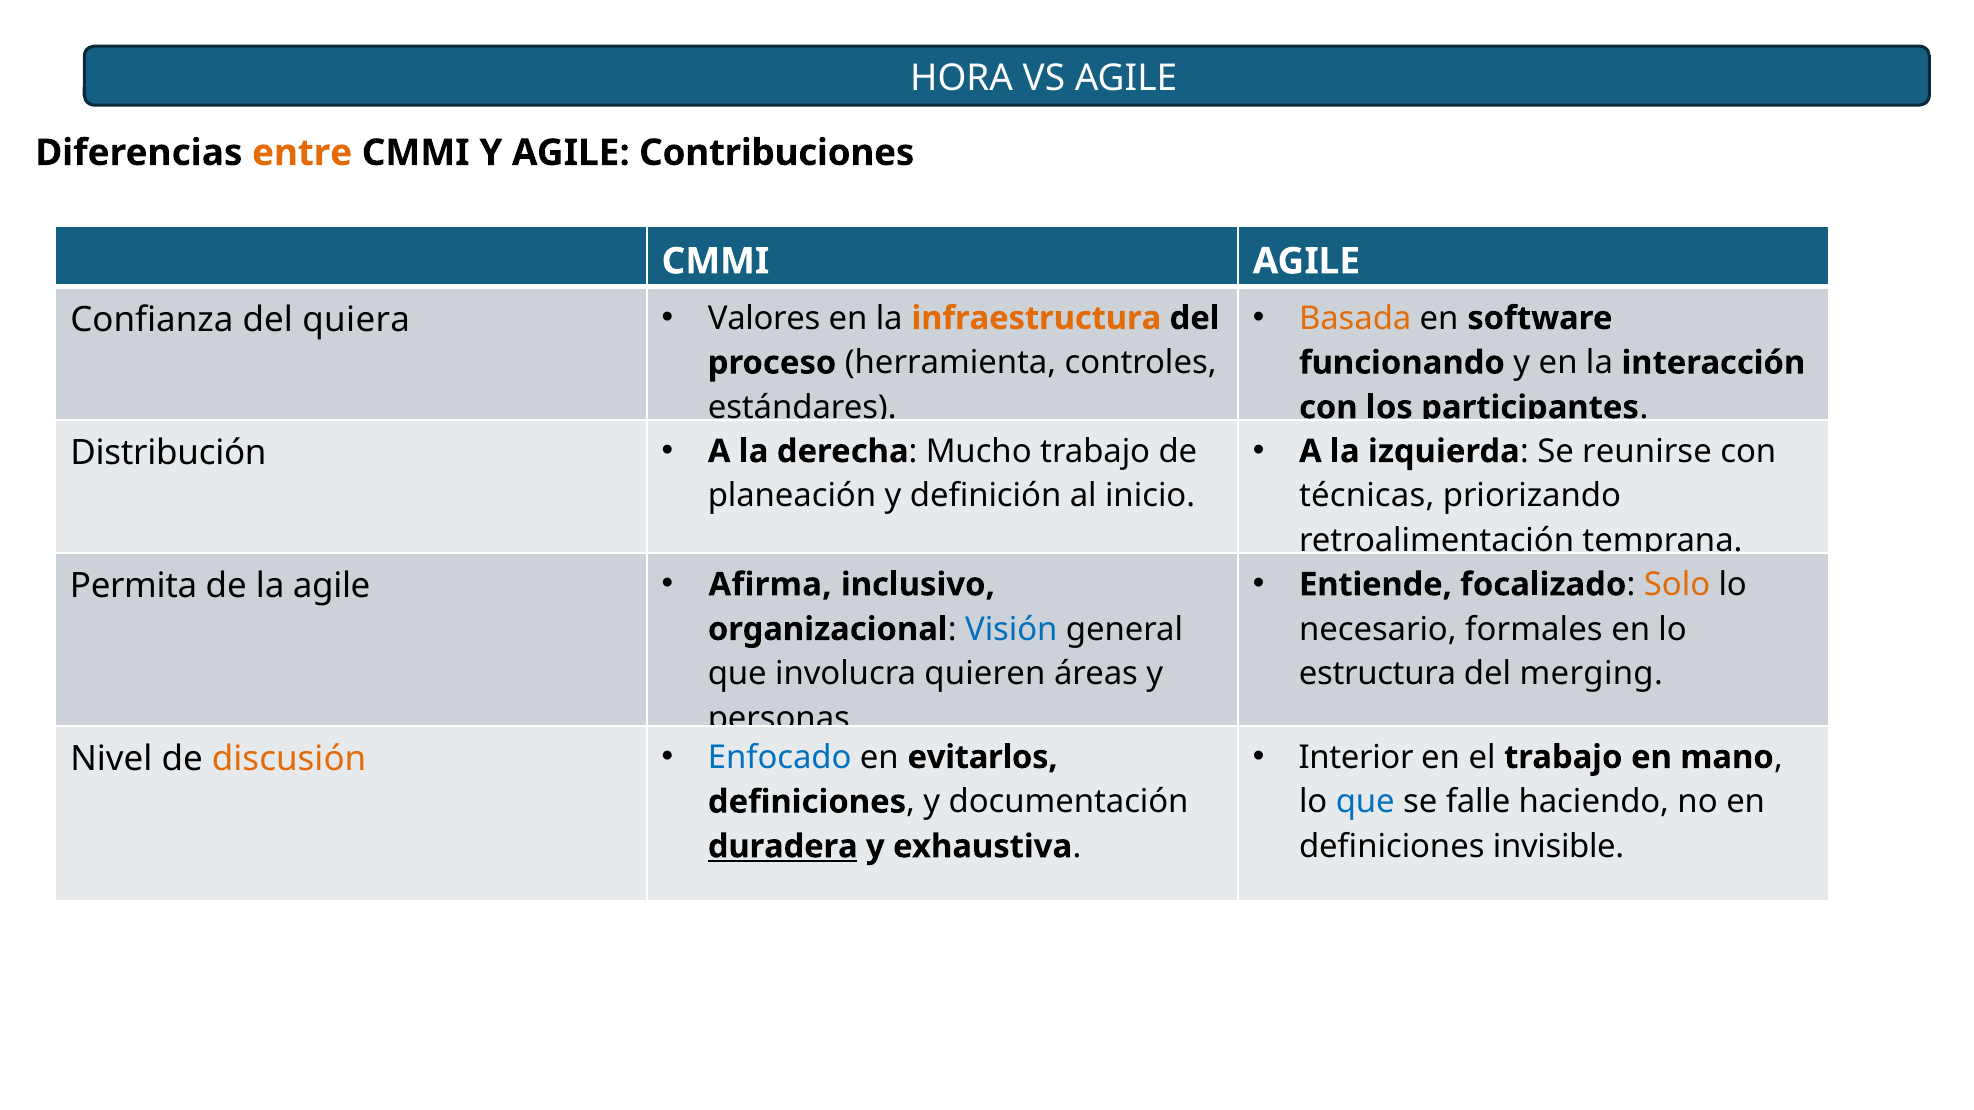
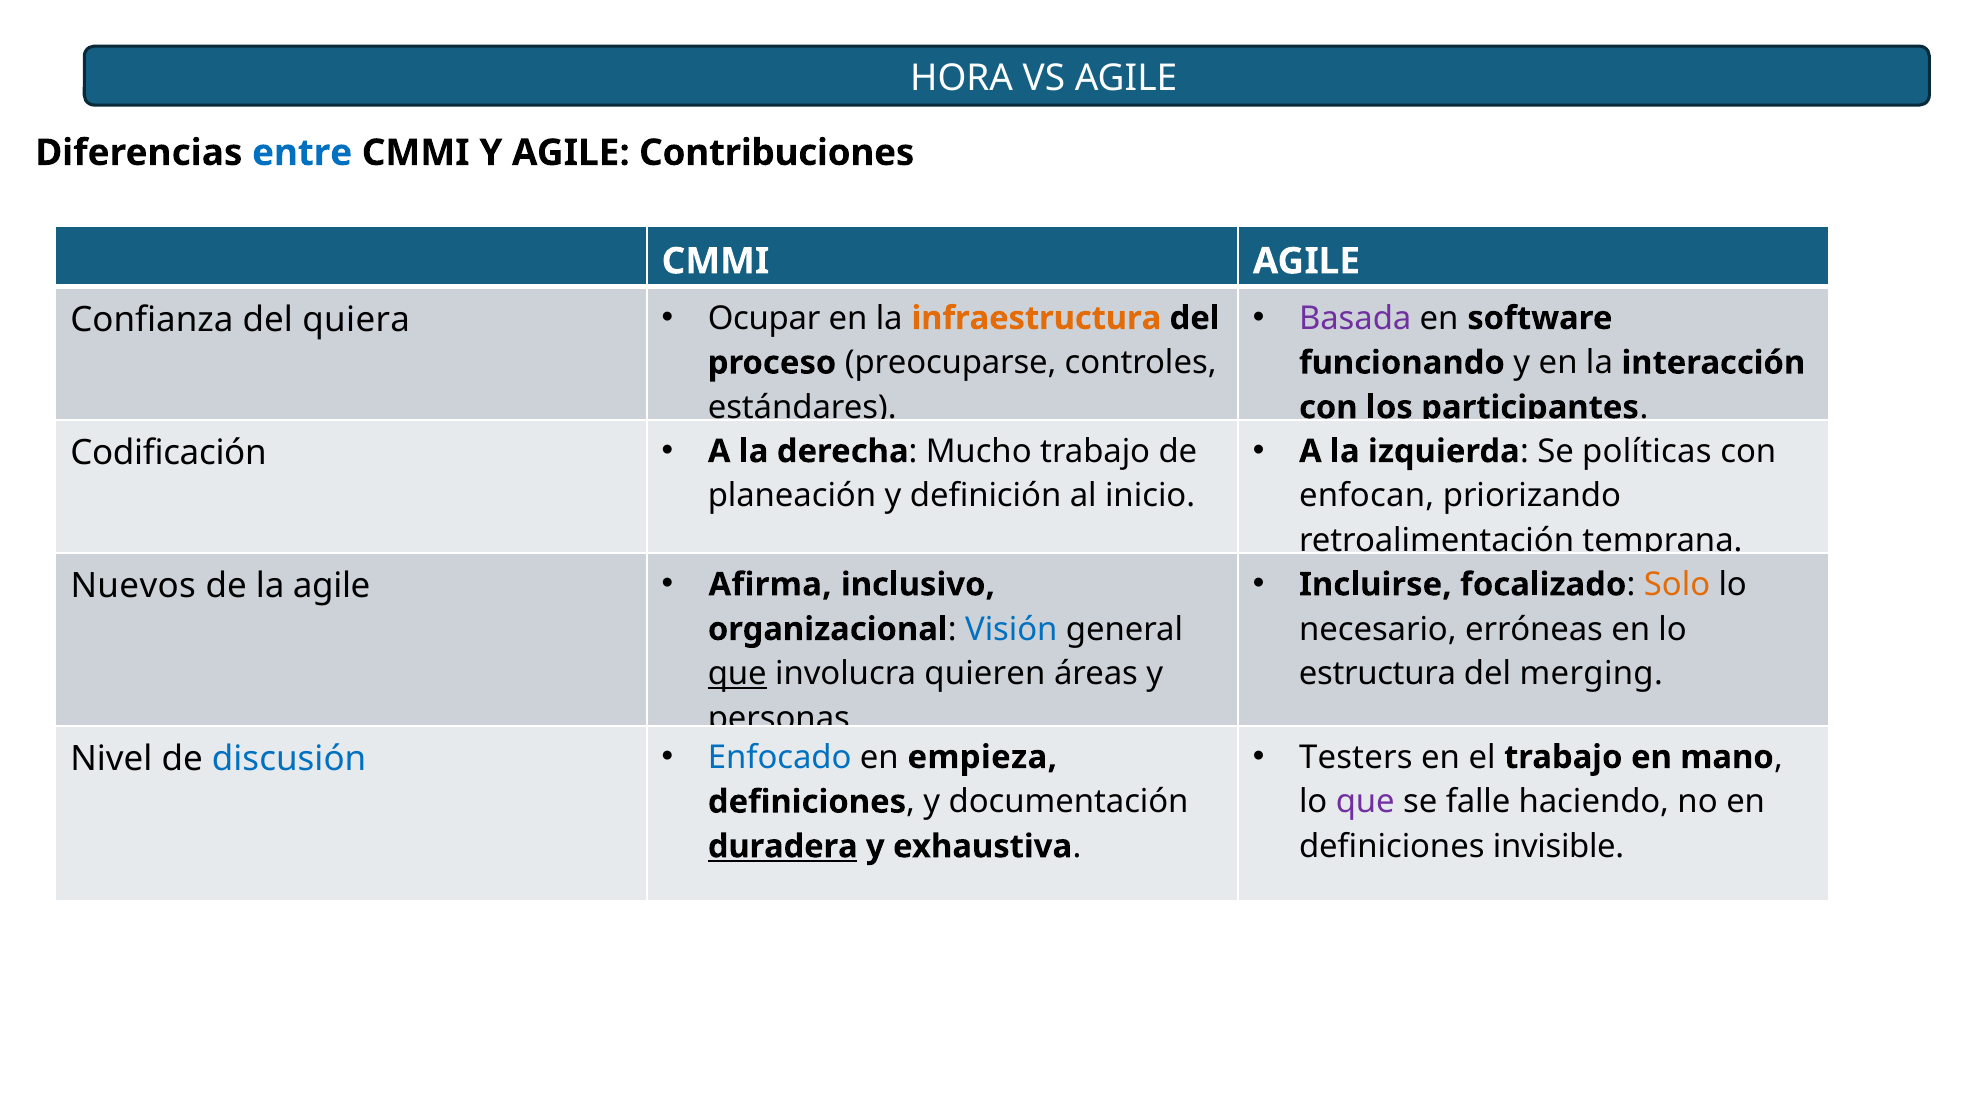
entre colour: orange -> blue
Basada colour: orange -> purple
Valores: Valores -> Ocupar
herramienta: herramienta -> preocuparse
reunirse: reunirse -> políticas
Distribución: Distribución -> Codificación
técnicas: técnicas -> enfocan
Entiende: Entiende -> Incluirse
Permita: Permita -> Nuevos
formales: formales -> erróneas
que at (737, 674) underline: none -> present
Interior: Interior -> Testers
discusión colour: orange -> blue
evitarlos: evitarlos -> empieza
que at (1365, 802) colour: blue -> purple
